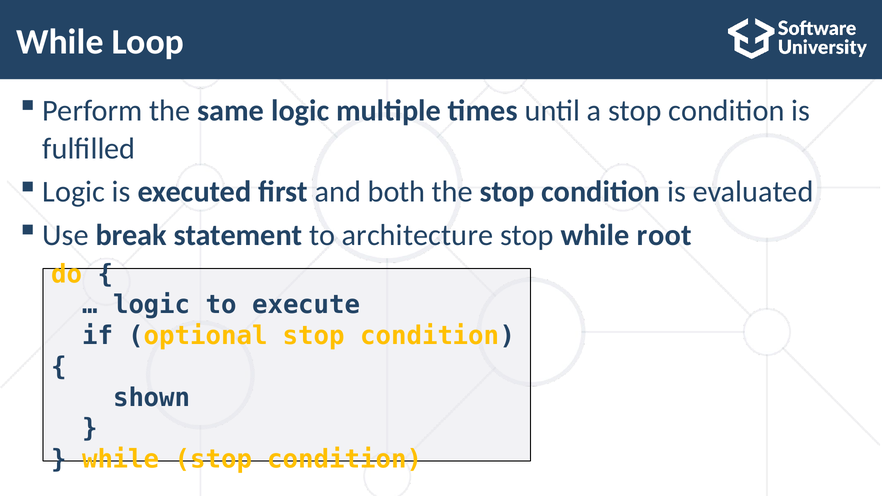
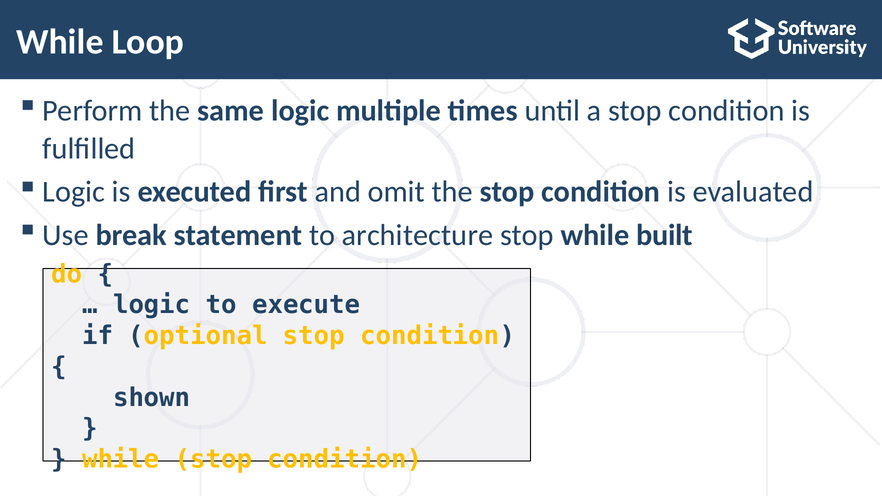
both: both -> omit
root: root -> built
